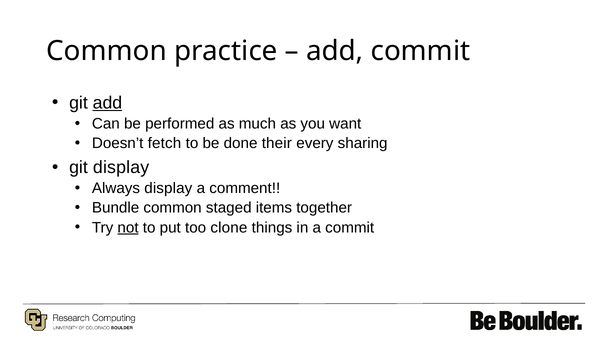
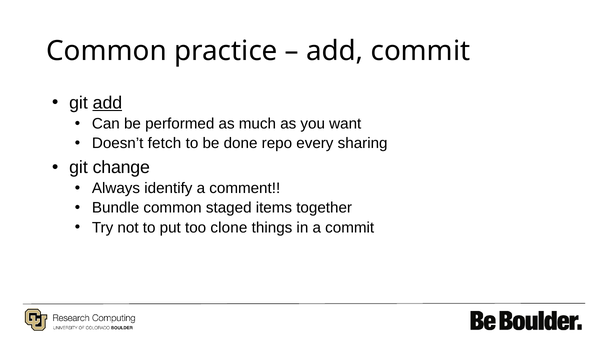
their: their -> repo
git display: display -> change
Always display: display -> identify
not underline: present -> none
